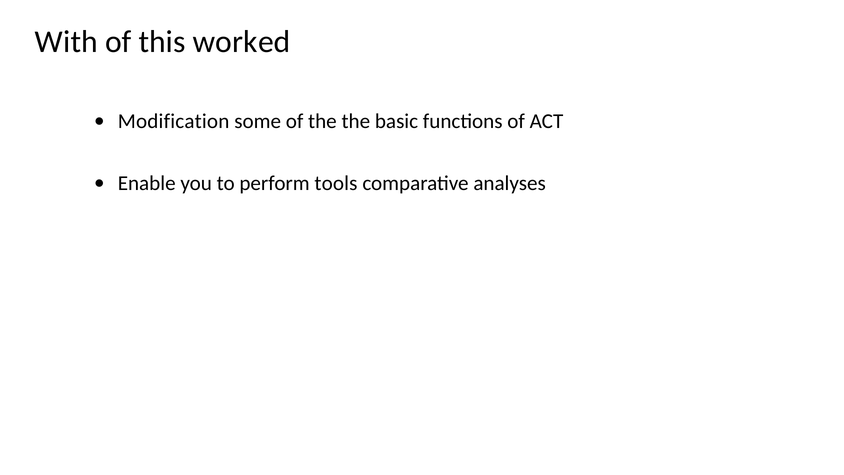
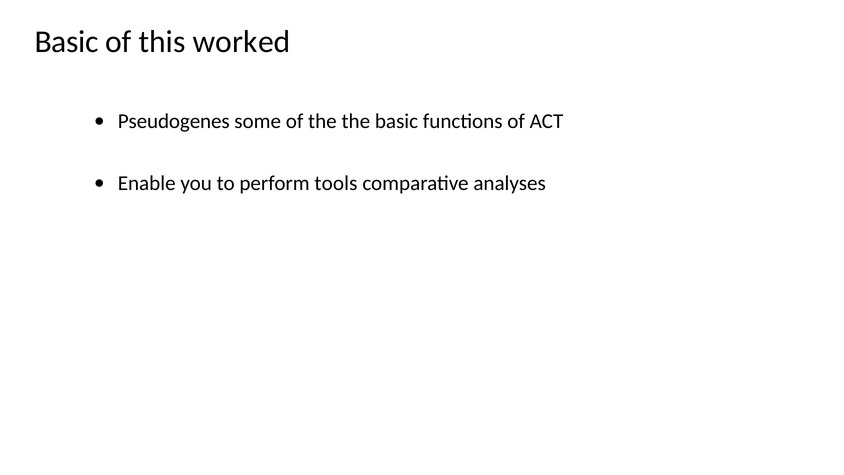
With at (66, 42): With -> Basic
Modification: Modification -> Pseudogenes
